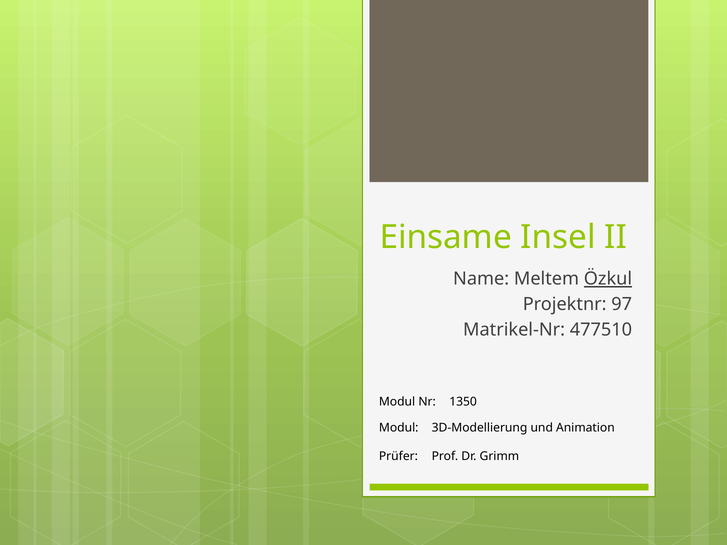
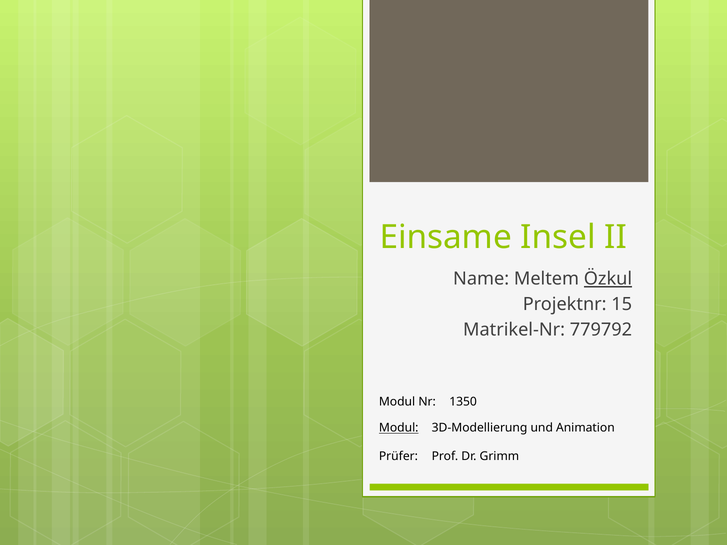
97: 97 -> 15
477510: 477510 -> 779792
Modul at (399, 428) underline: none -> present
